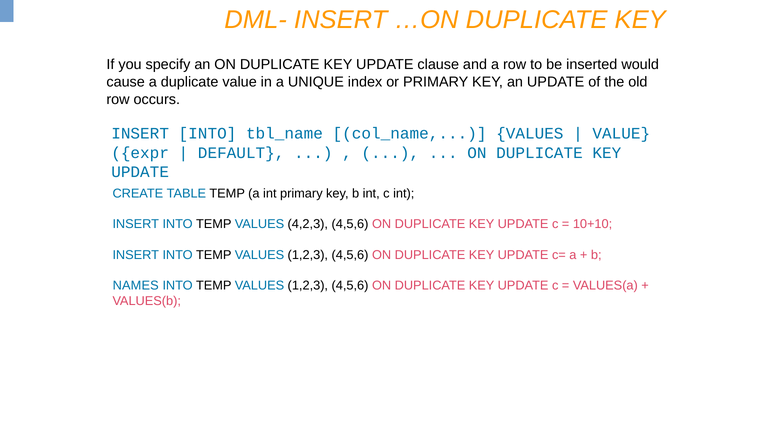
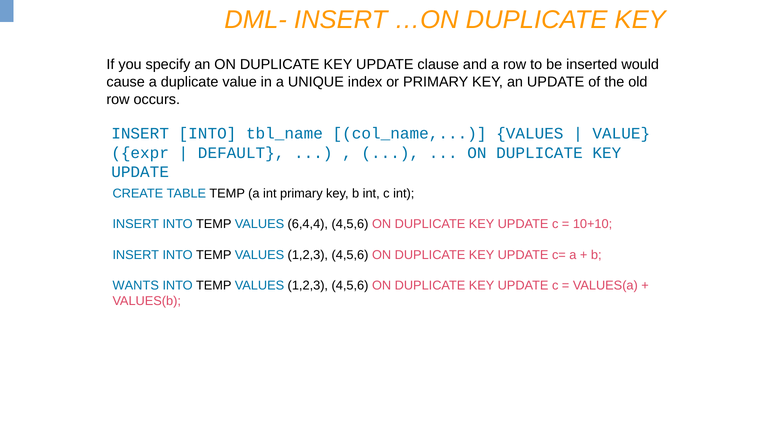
4,2,3: 4,2,3 -> 6,4,4
NAMES: NAMES -> WANTS
